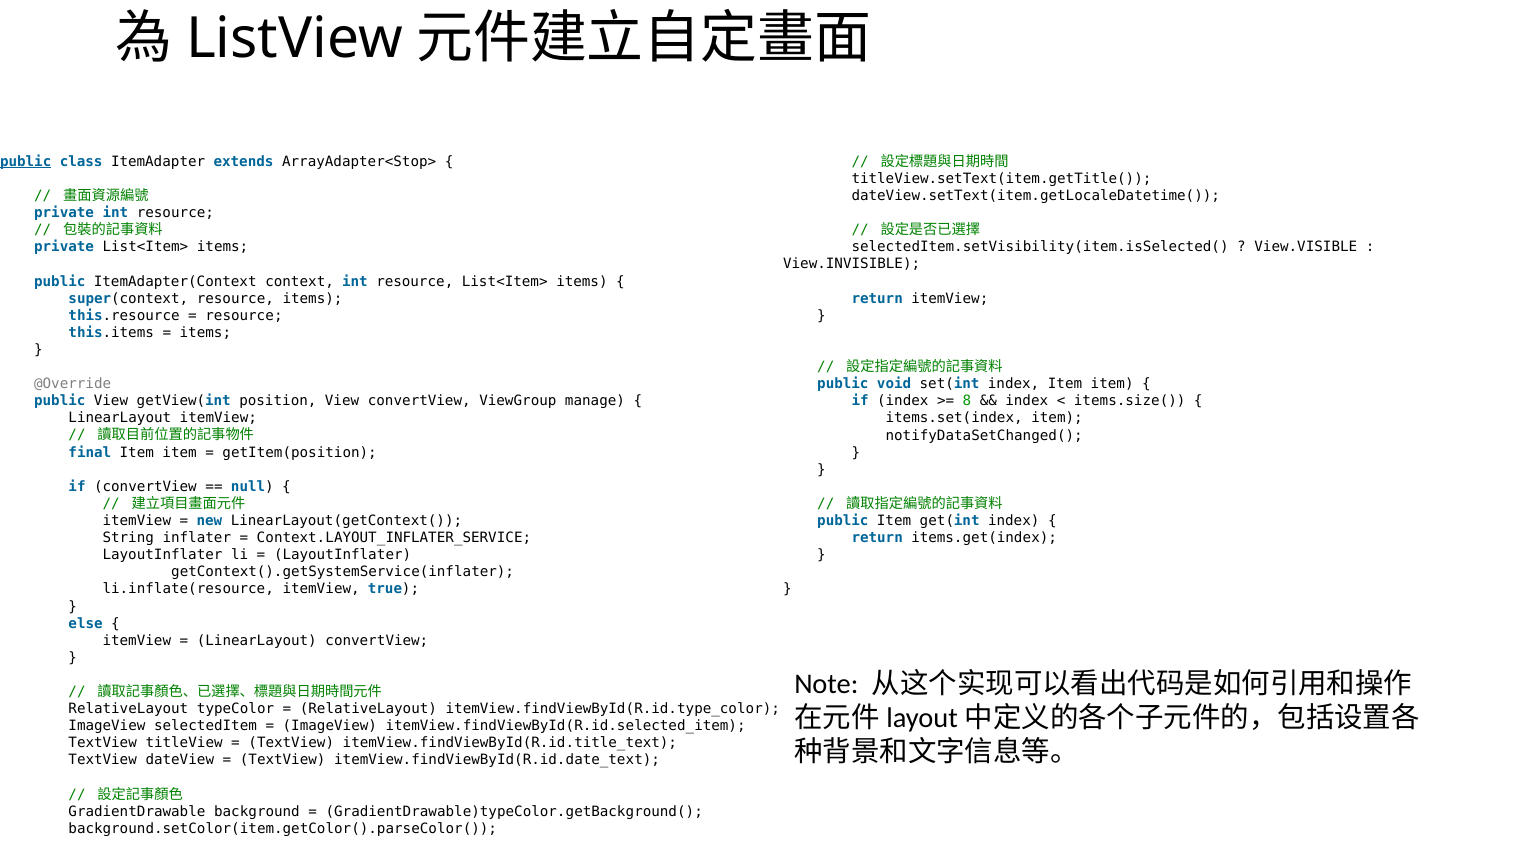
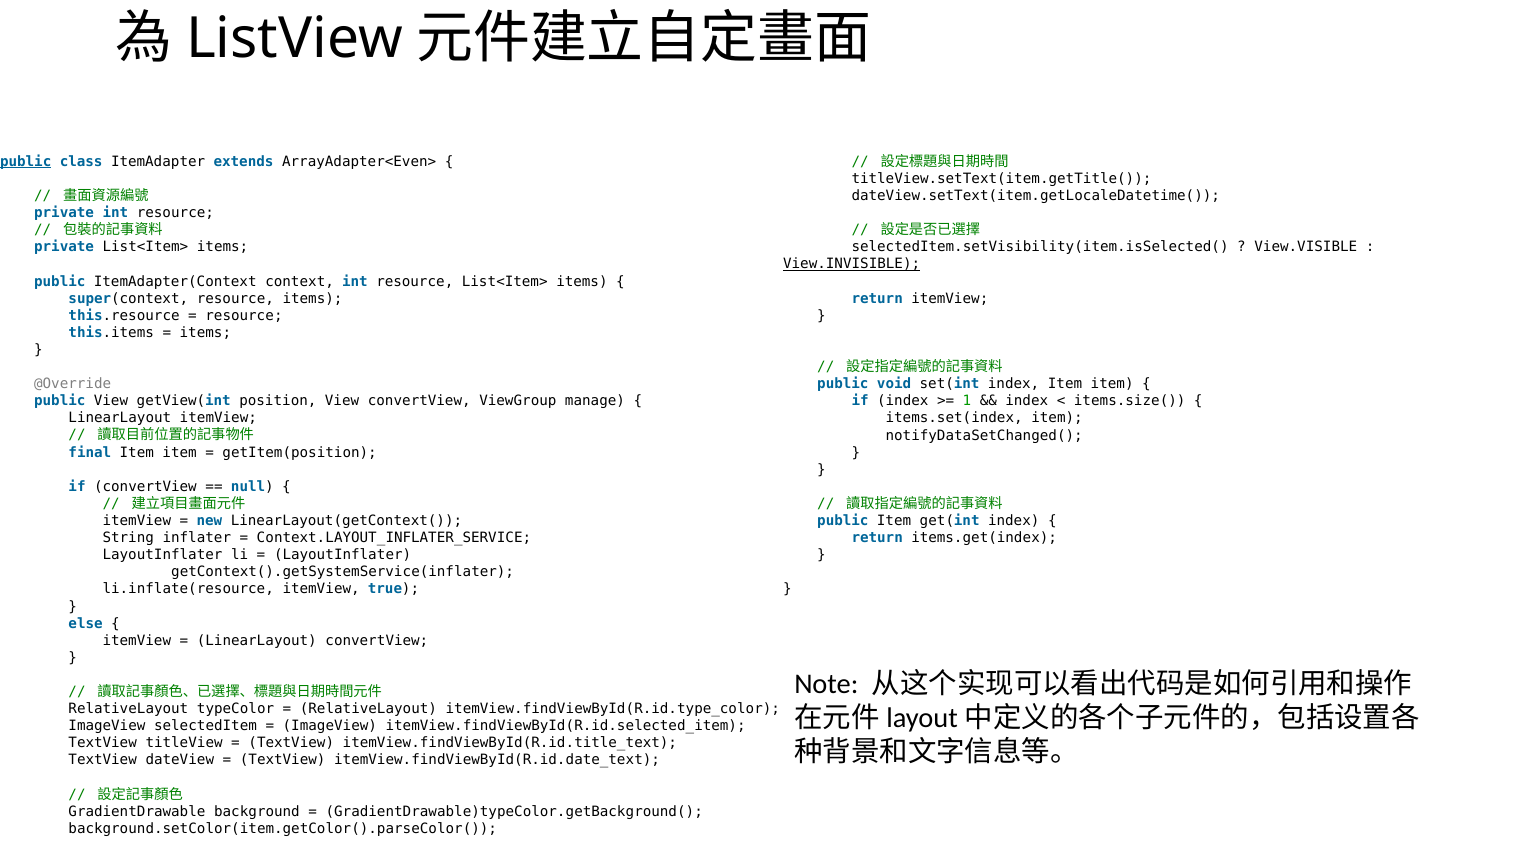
ArrayAdapter<Stop>: ArrayAdapter<Stop> -> ArrayAdapter<Even>
View.INVISIBLE underline: none -> present
8: 8 -> 1
